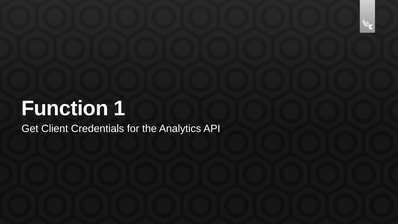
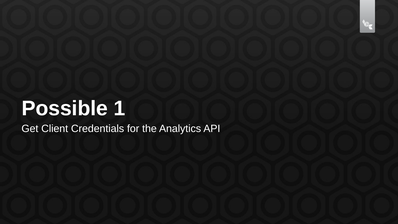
Function: Function -> Possible
